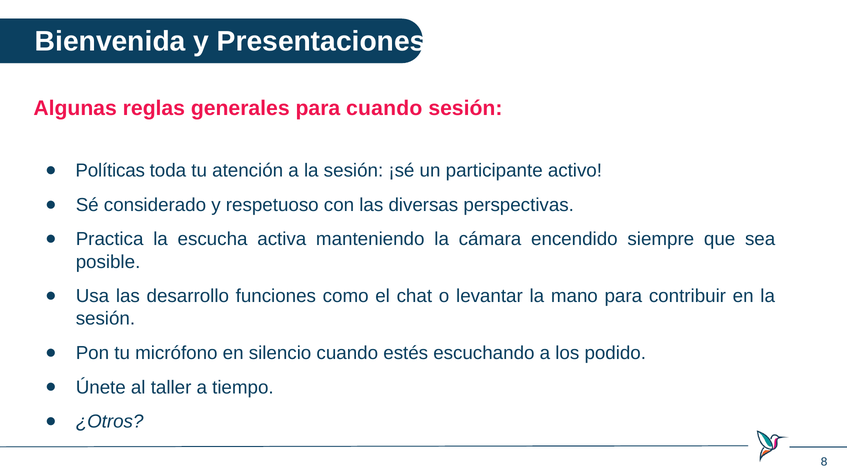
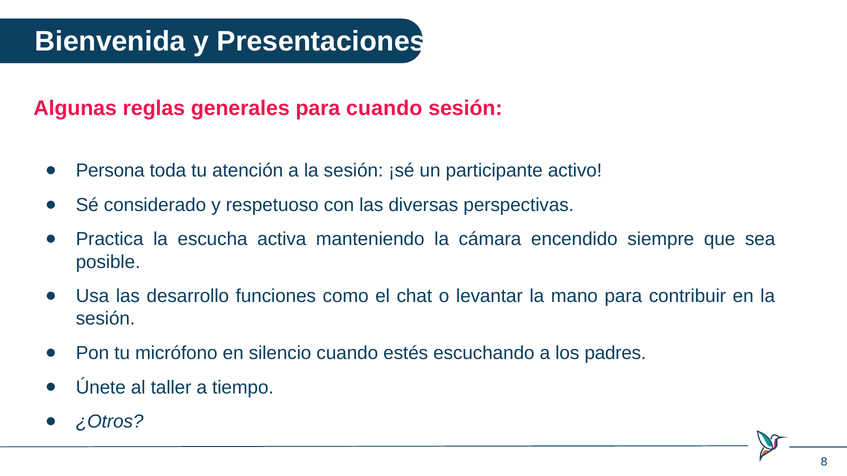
Políticas: Políticas -> Persona
podido: podido -> padres
